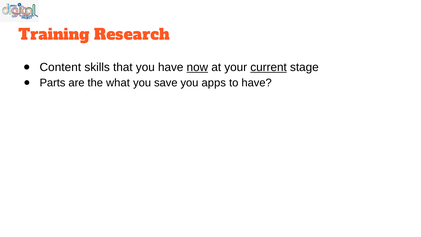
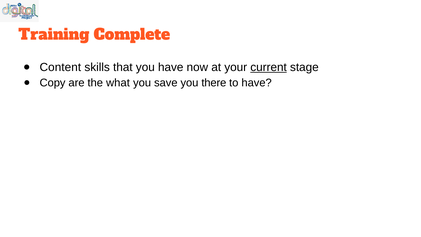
Research: Research -> Complete
now underline: present -> none
Parts: Parts -> Copy
apps: apps -> there
